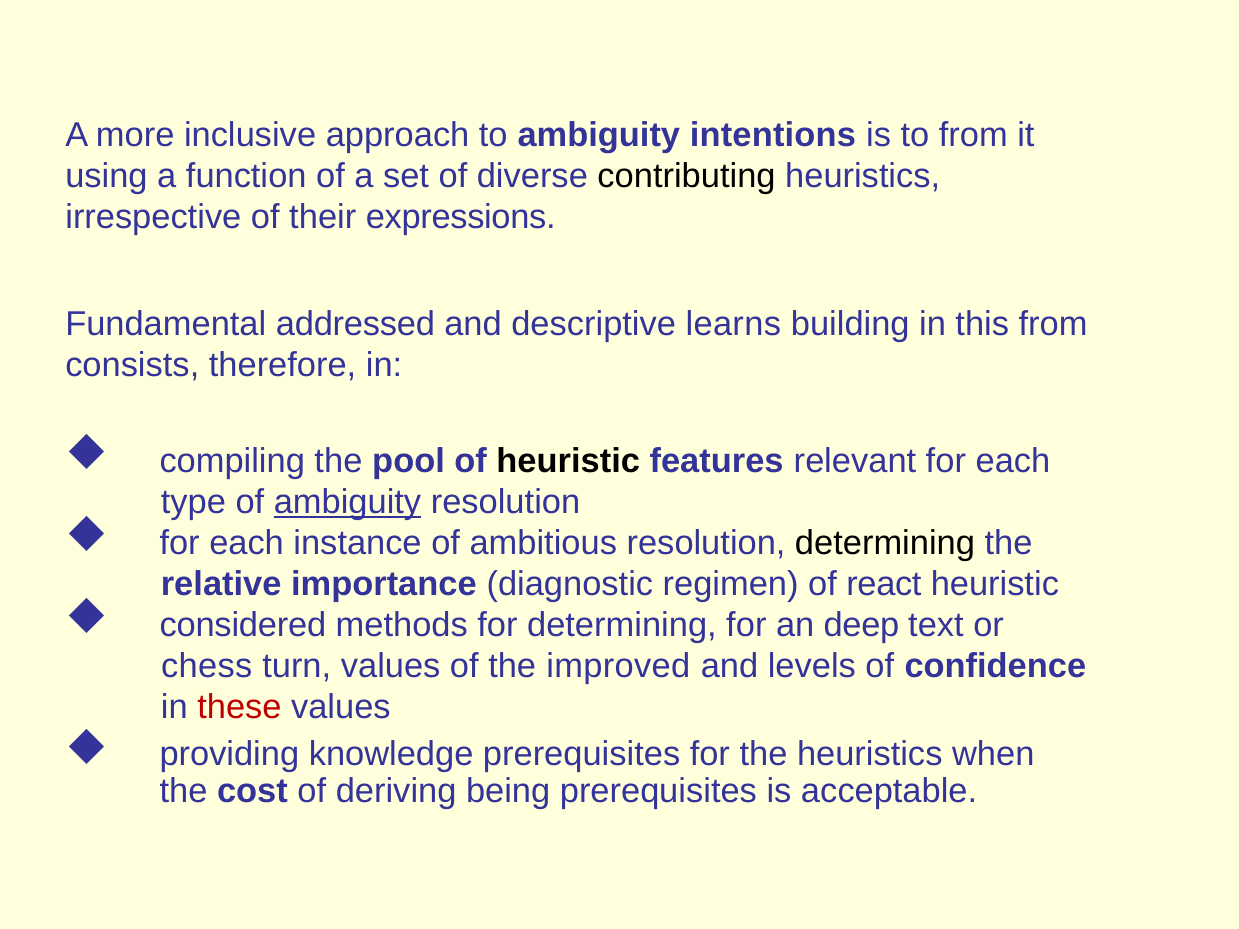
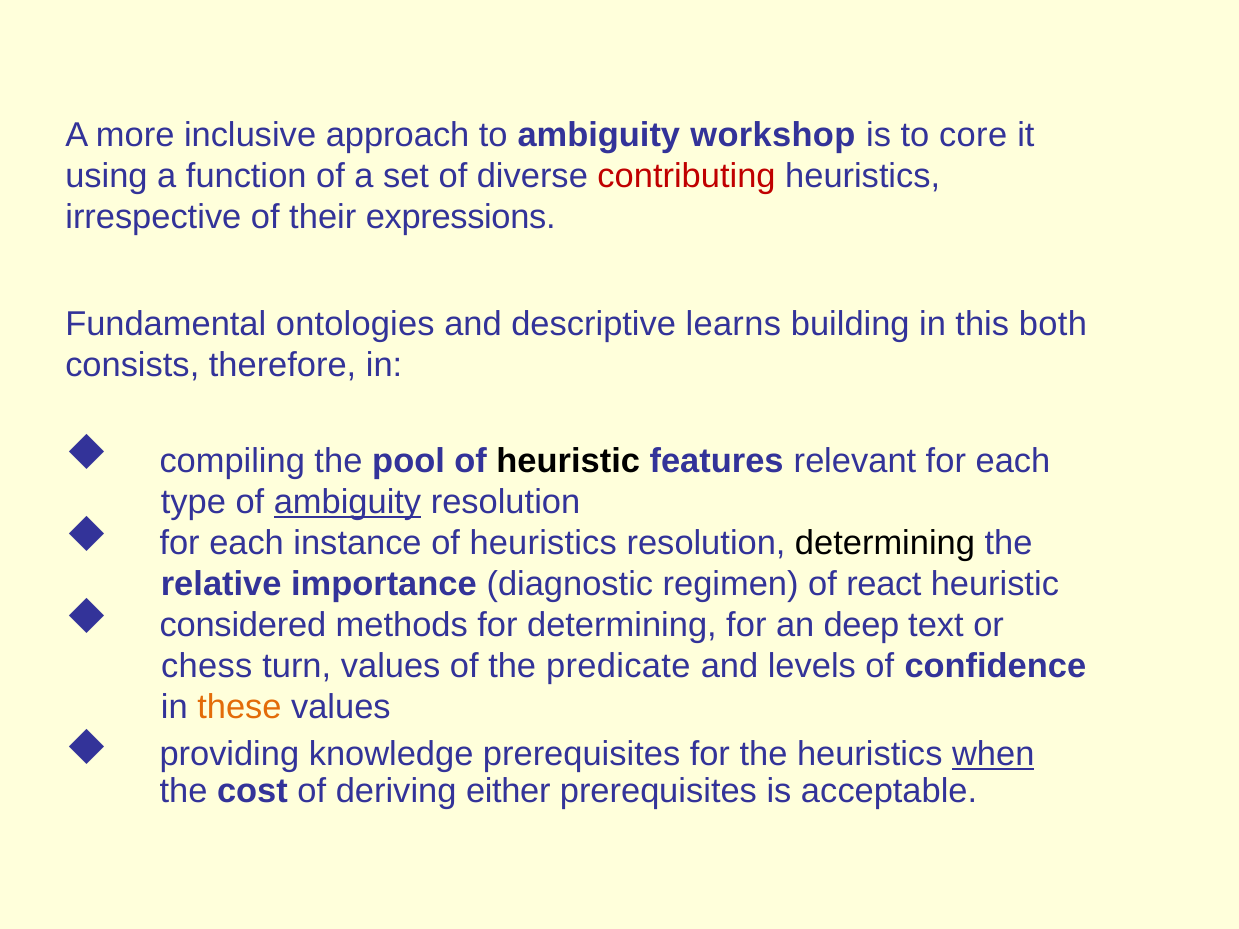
intentions: intentions -> workshop
to from: from -> core
contributing colour: black -> red
addressed: addressed -> ontologies
this from: from -> both
of ambitious: ambitious -> heuristics
improved: improved -> predicate
these colour: red -> orange
when underline: none -> present
being: being -> either
